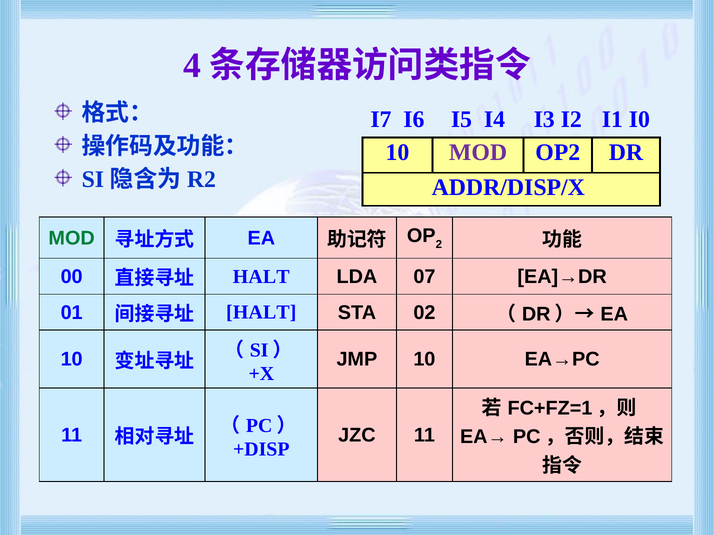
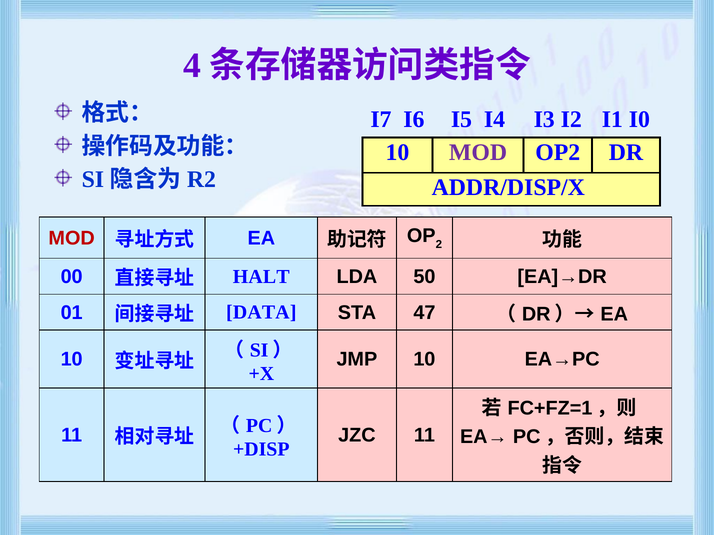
MOD at (72, 238) colour: green -> red
07: 07 -> 50
HALT at (261, 313): HALT -> DATA
02: 02 -> 47
